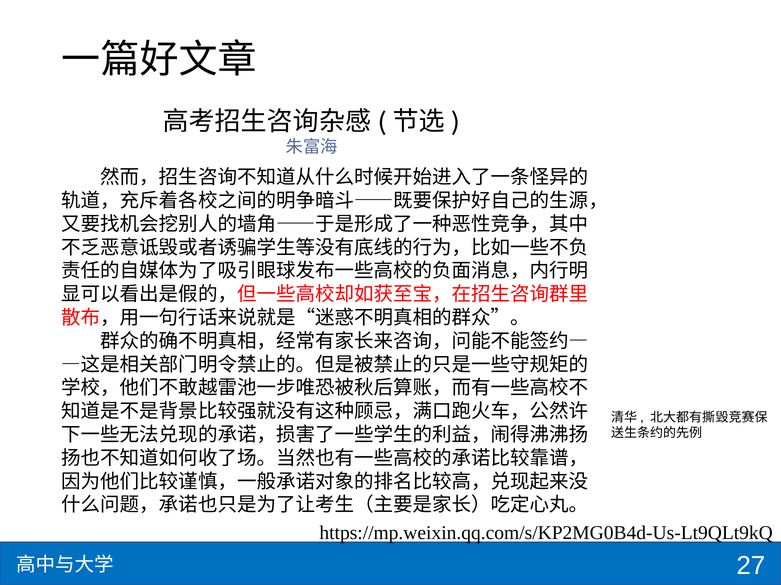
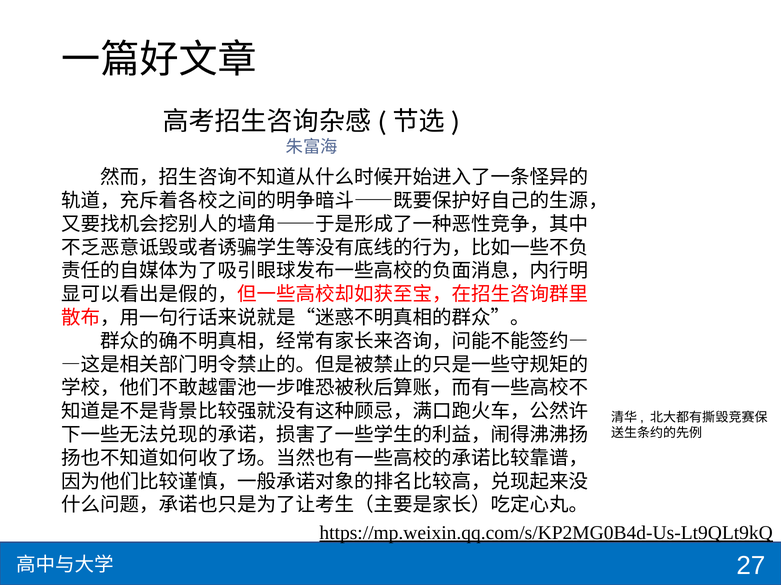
https://mp.weixin.qq.com/s/KP2MG0B4d-Us-Lt9QLt9kQ underline: none -> present
